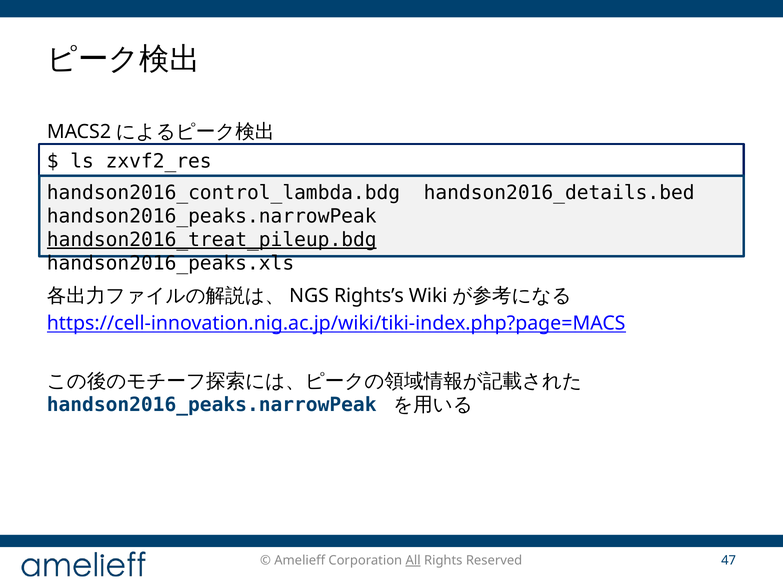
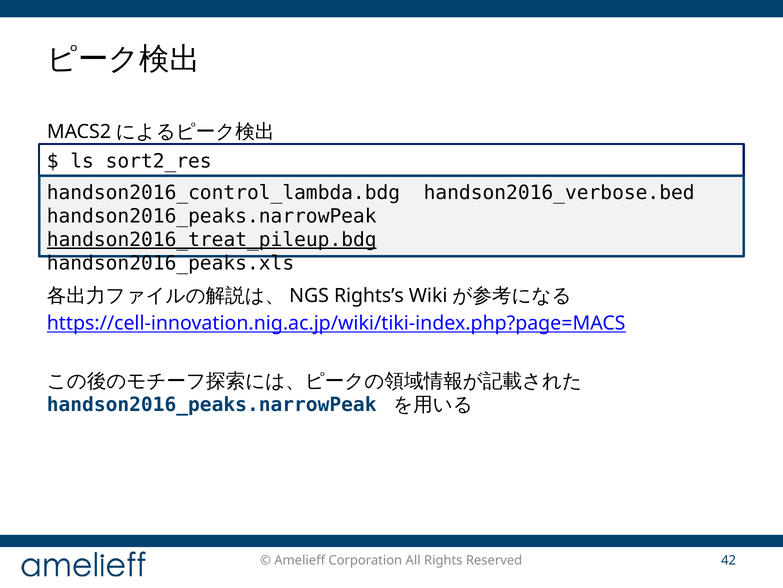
zxvf2_res: zxvf2_res -> sort2_res
handson2016_details.bed: handson2016_details.bed -> handson2016_verbose.bed
All underline: present -> none
47: 47 -> 42
